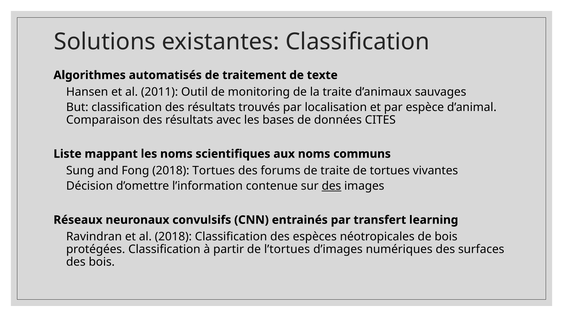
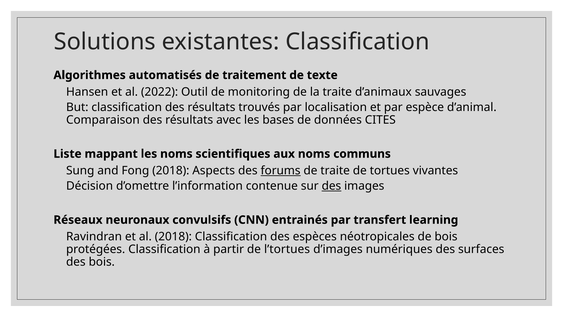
2011: 2011 -> 2022
2018 Tortues: Tortues -> Aspects
forums underline: none -> present
